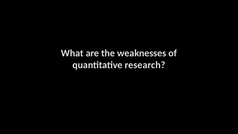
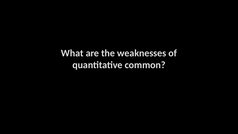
research: research -> common
